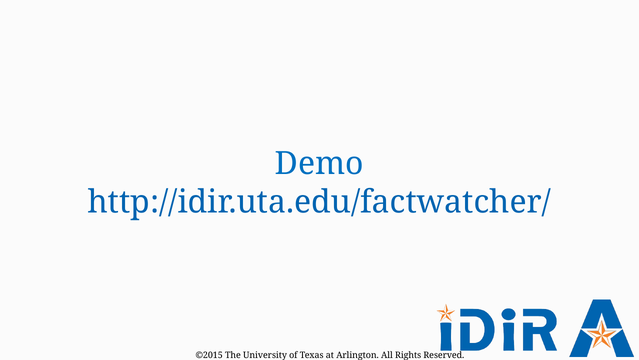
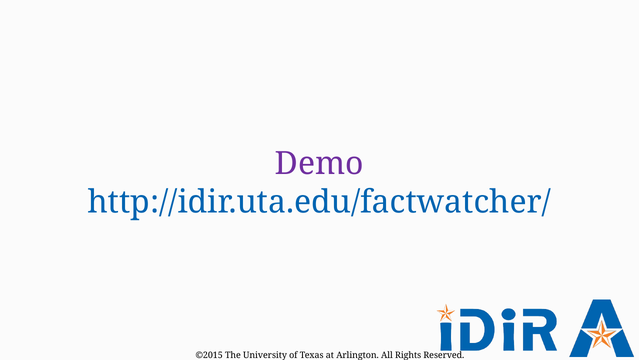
Demo colour: blue -> purple
